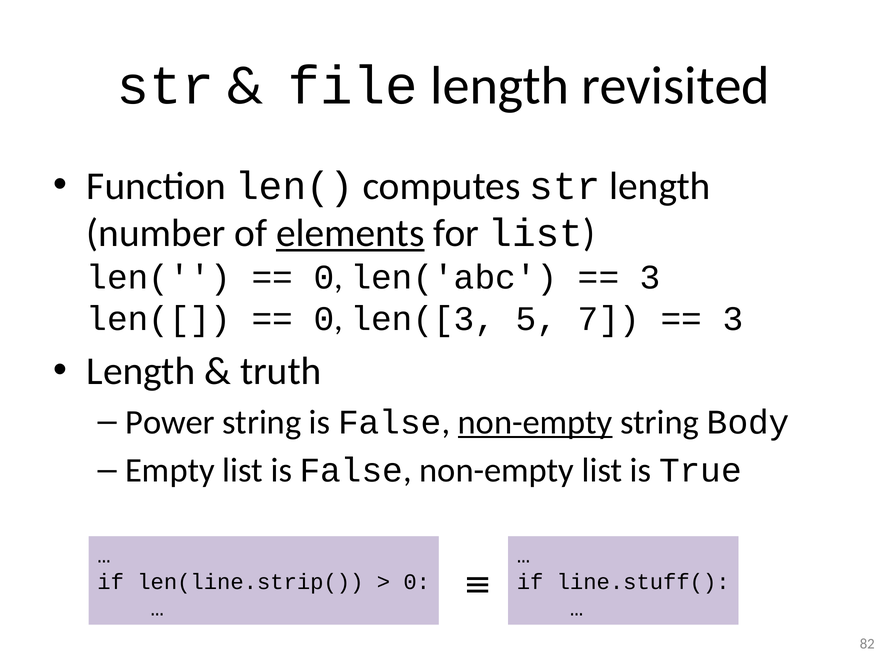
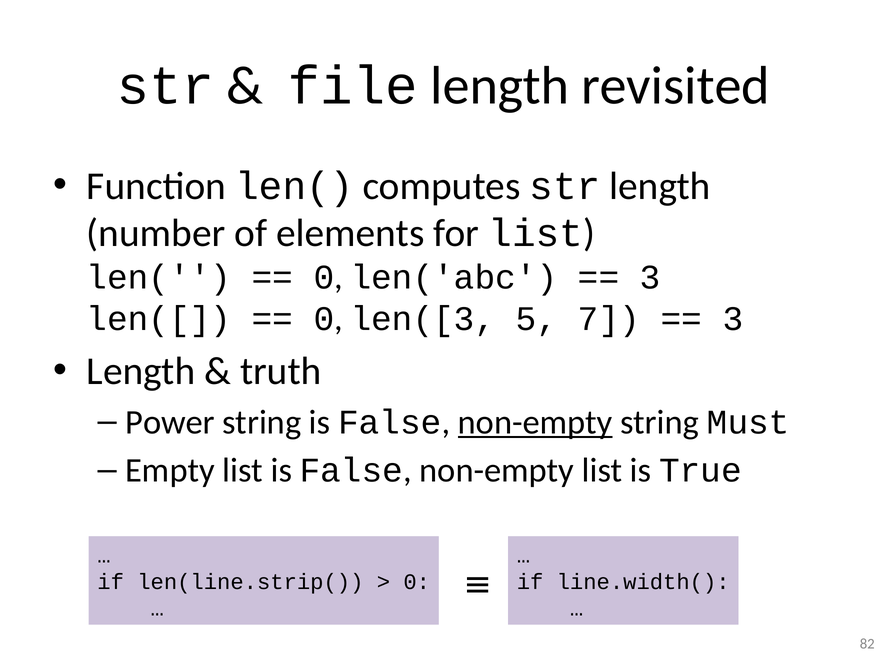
elements underline: present -> none
Body: Body -> Must
line.stuff(: line.stuff( -> line.width(
